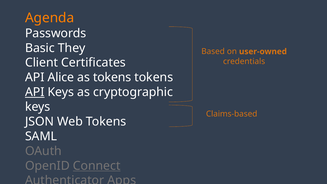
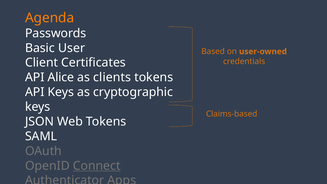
They: They -> User
as tokens: tokens -> clients
API at (35, 92) underline: present -> none
